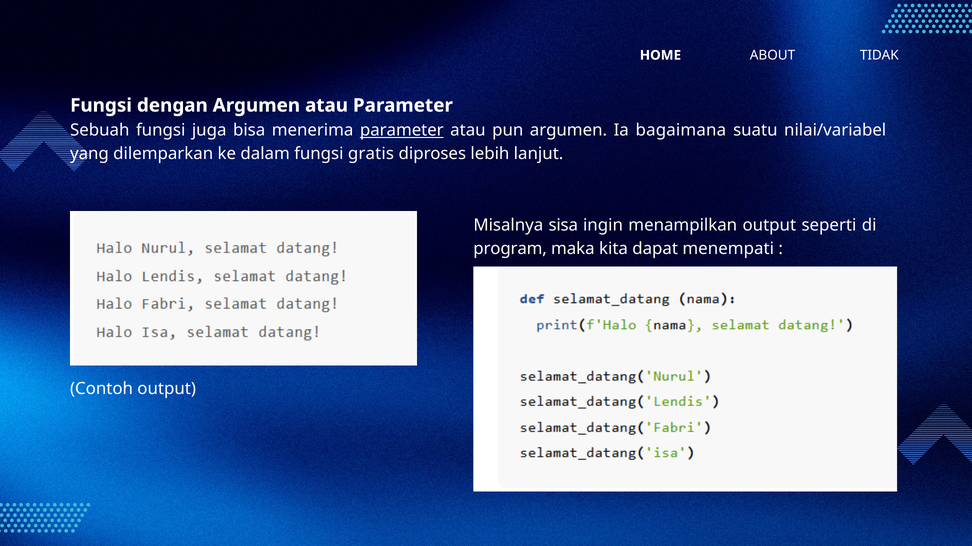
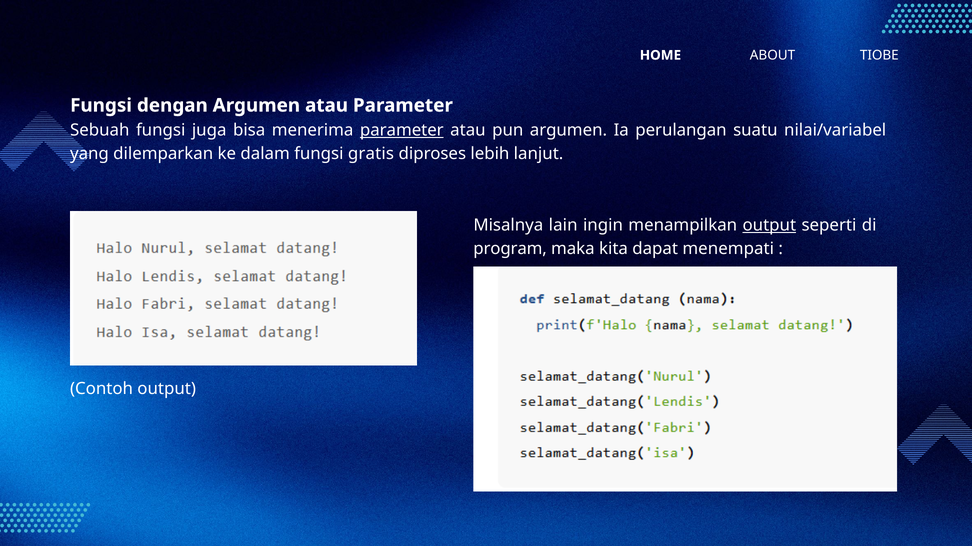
TIDAK: TIDAK -> TIOBE
bagaimana: bagaimana -> perulangan
sisa: sisa -> lain
output at (769, 225) underline: none -> present
